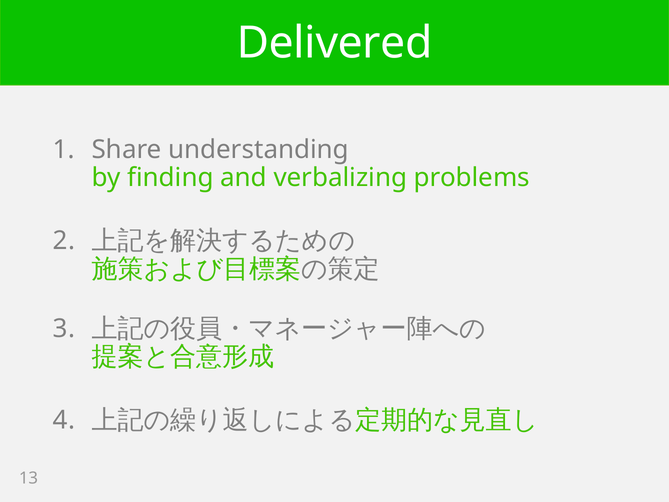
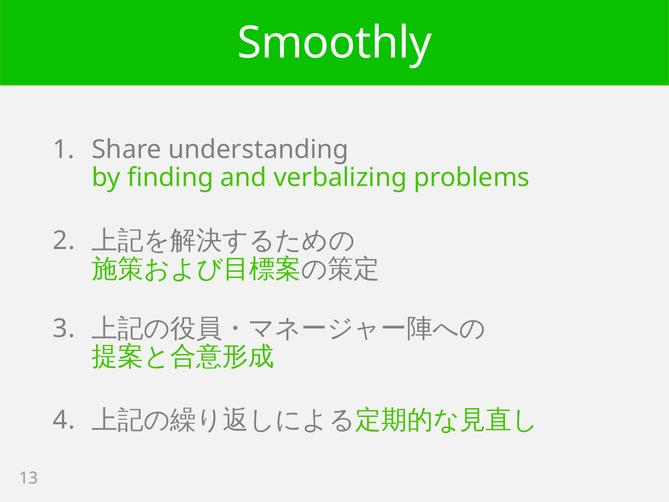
Delivered: Delivered -> Smoothly
